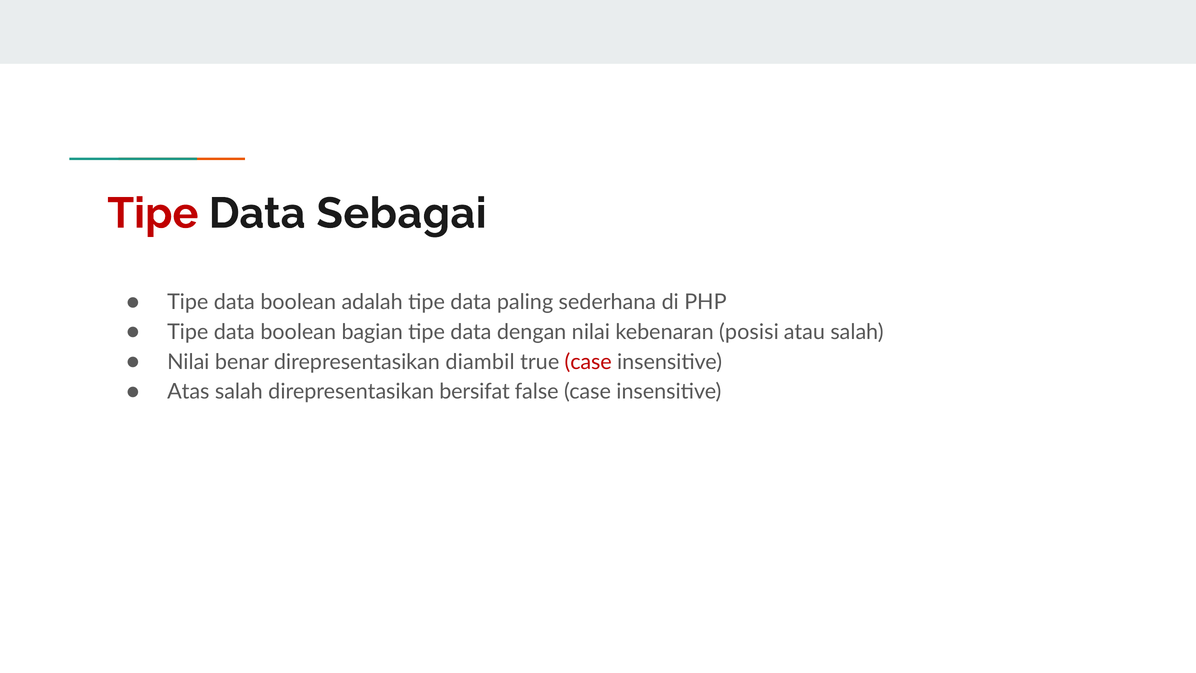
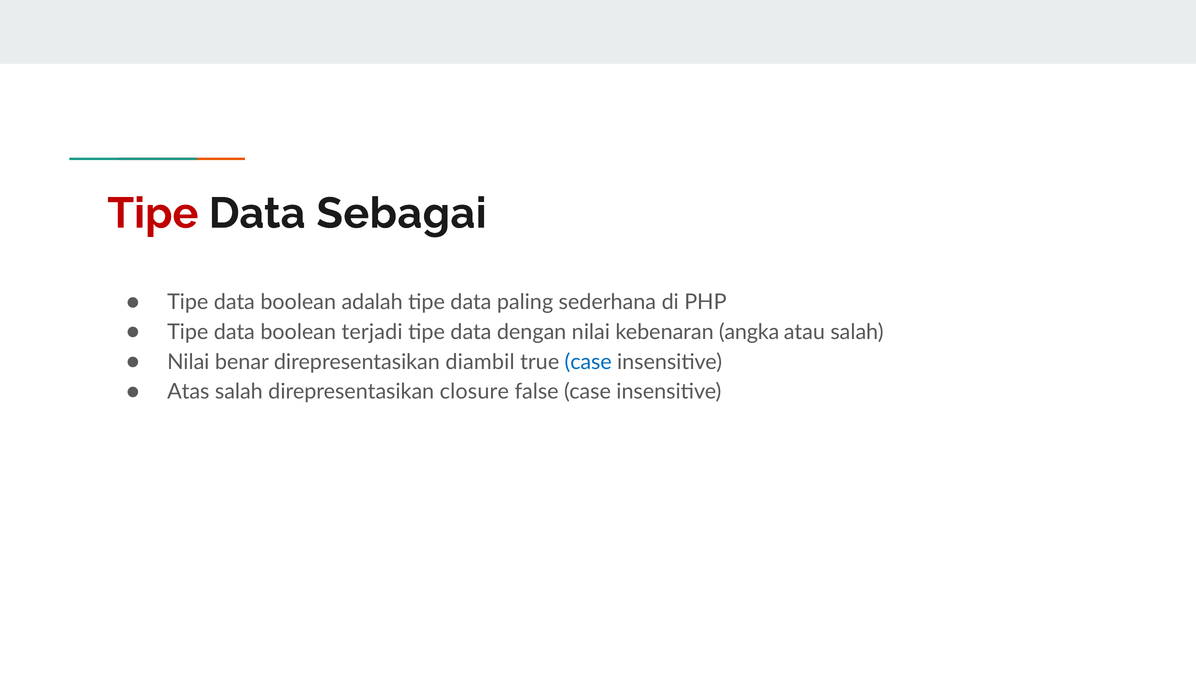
bagian: bagian -> terjadi
posisi: posisi -> angka
case at (588, 362) colour: red -> blue
bersifat: bersifat -> closure
